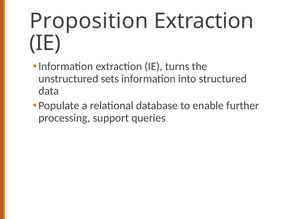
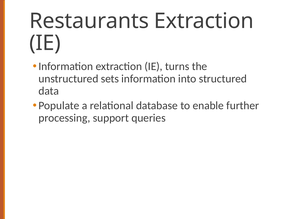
Proposition: Proposition -> Restaurants
